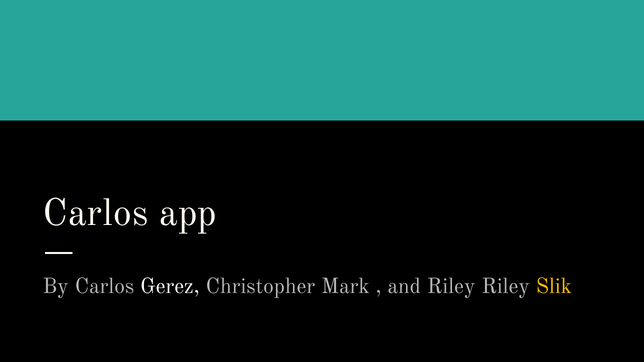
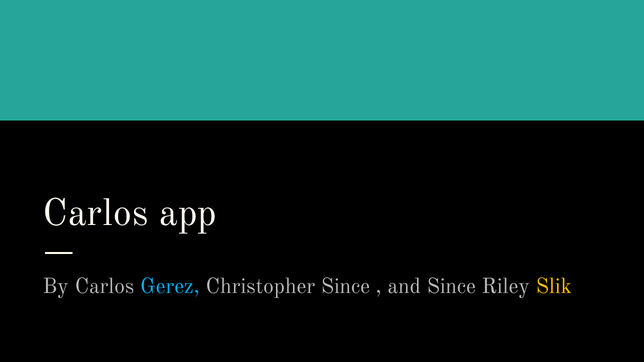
Gerez colour: white -> light blue
Christopher Mark: Mark -> Since
and Riley: Riley -> Since
